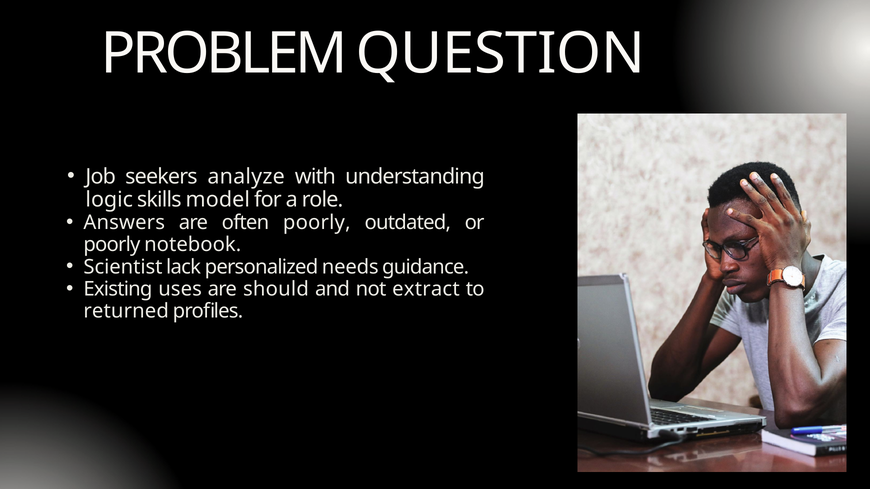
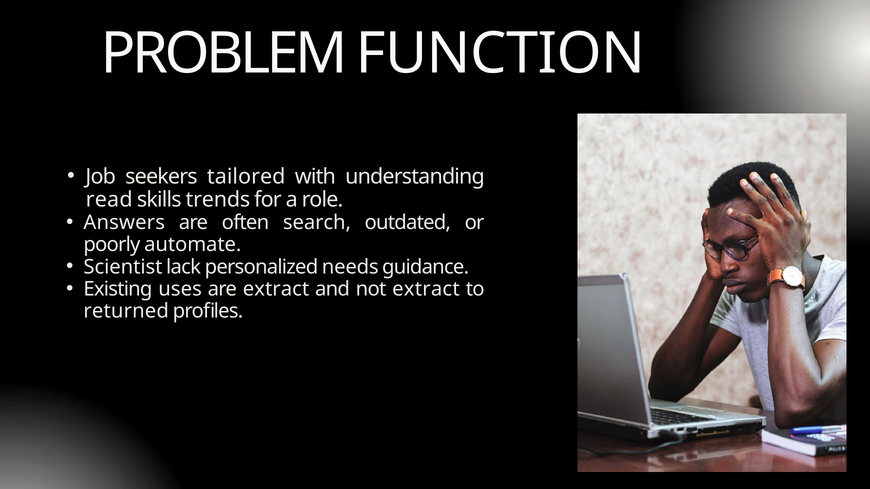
QUESTION: QUESTION -> FUNCTION
analyze: analyze -> tailored
logic: logic -> read
model: model -> trends
often poorly: poorly -> search
notebook: notebook -> automate
are should: should -> extract
